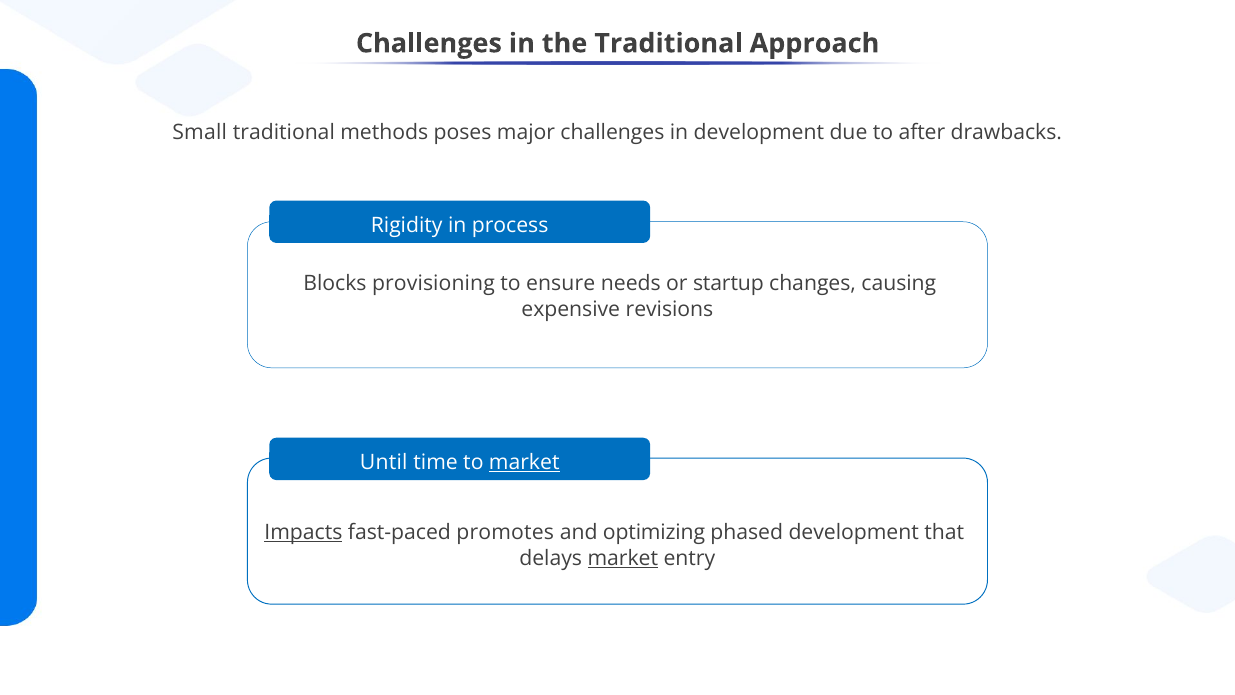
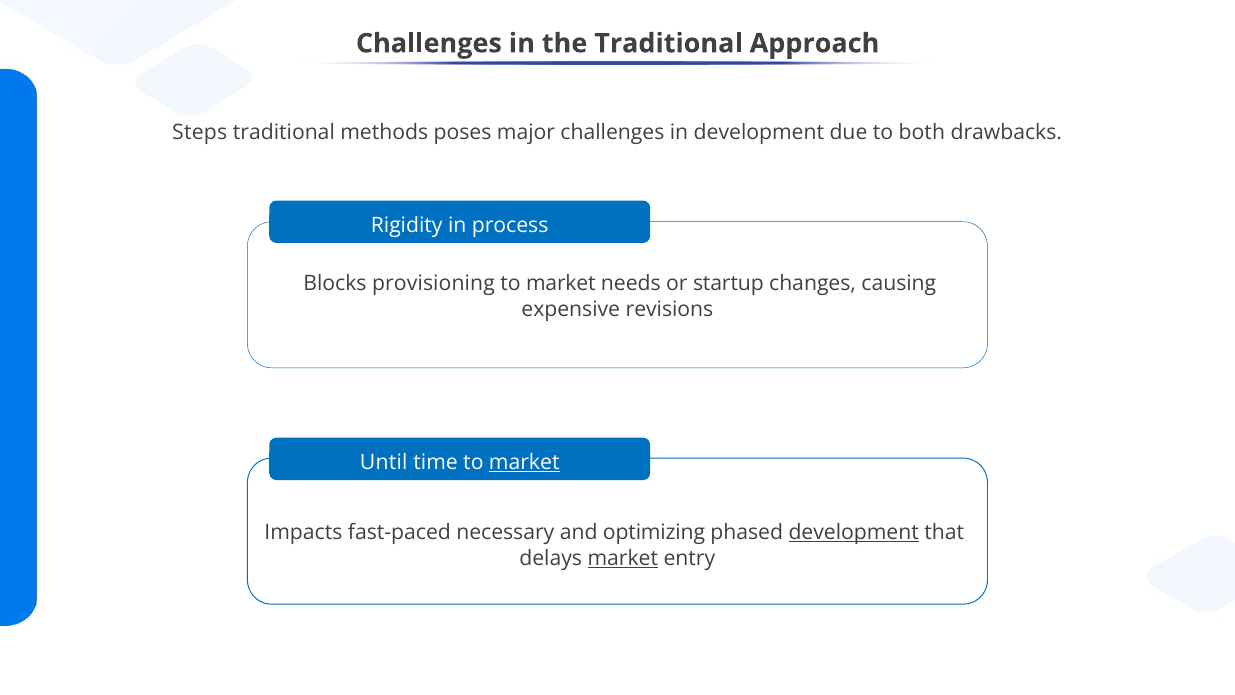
Small: Small -> Steps
after: after -> both
ensure at (561, 283): ensure -> market
Impacts underline: present -> none
promotes: promotes -> necessary
development at (854, 532) underline: none -> present
